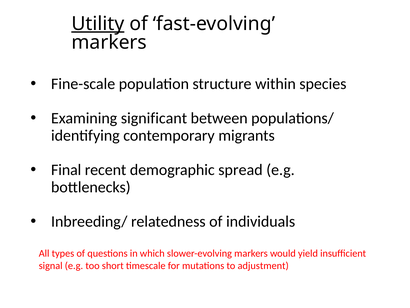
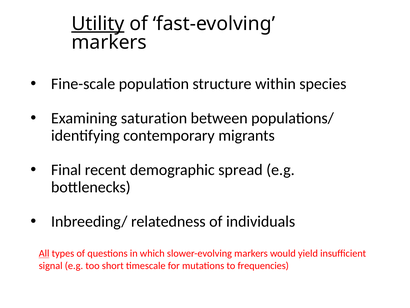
significant: significant -> saturation
All underline: none -> present
adjustment: adjustment -> frequencies
